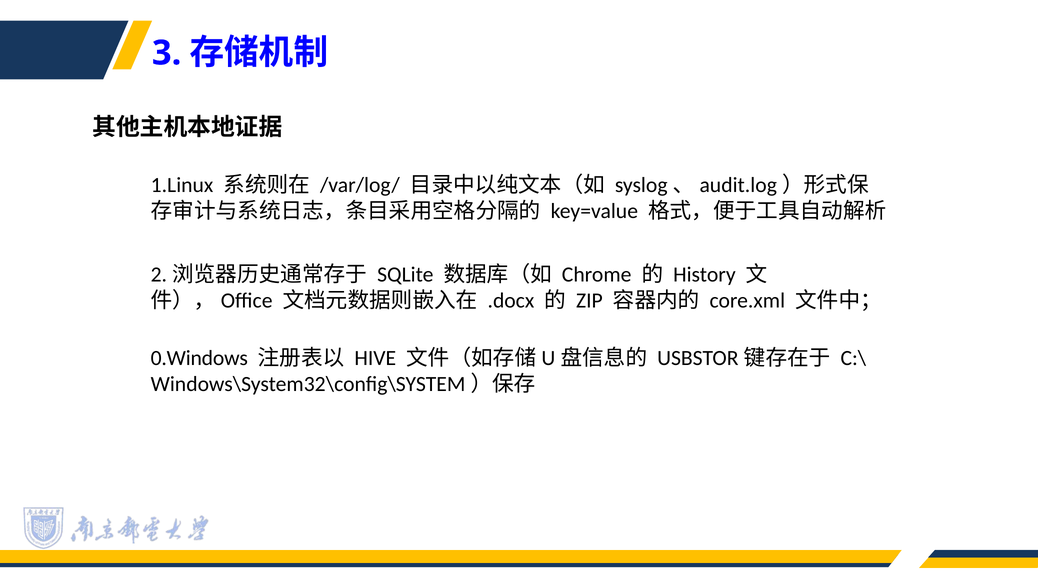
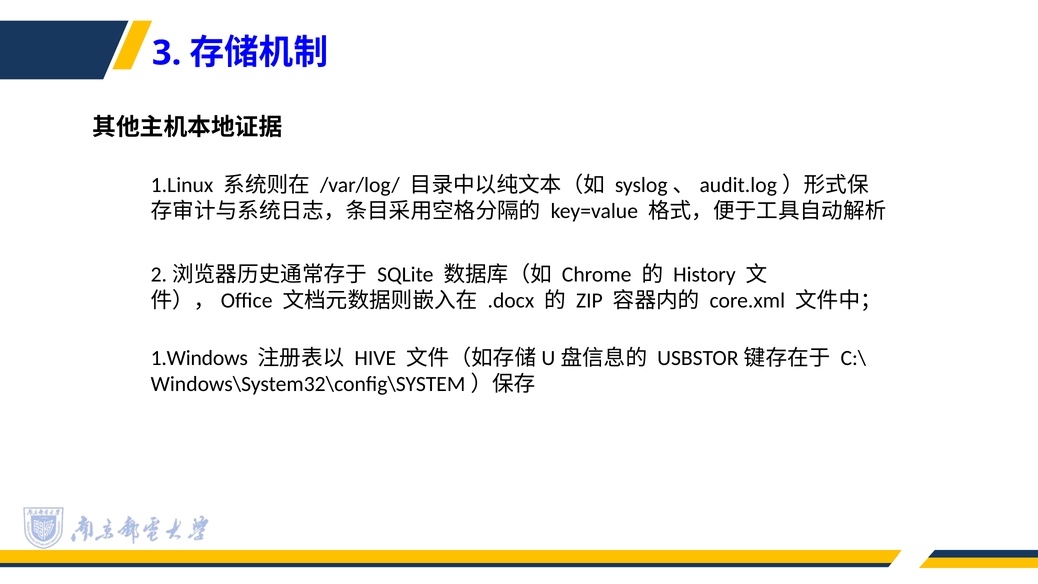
0.Windows: 0.Windows -> 1.Windows
